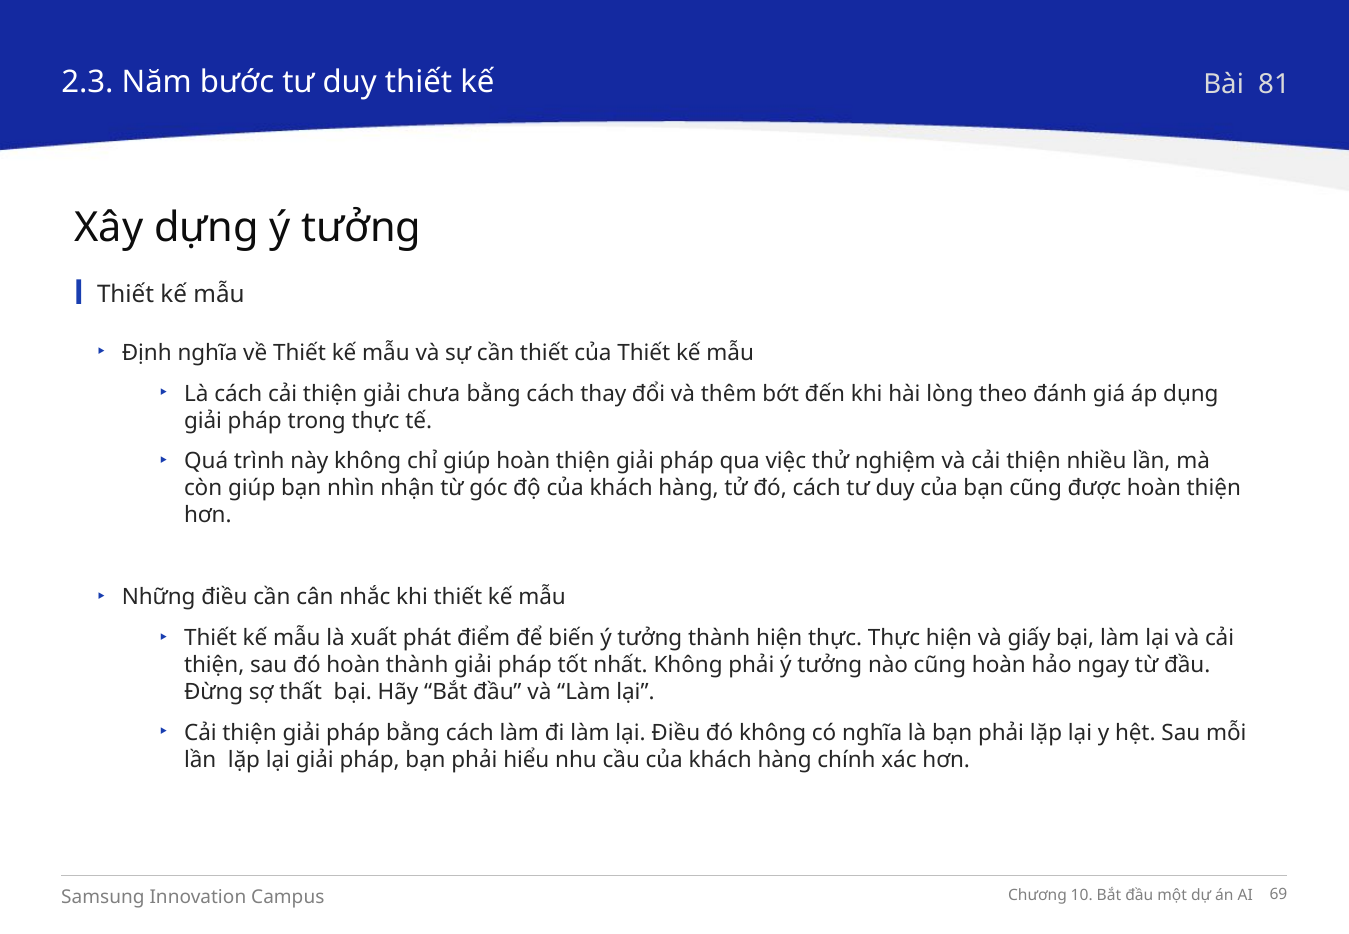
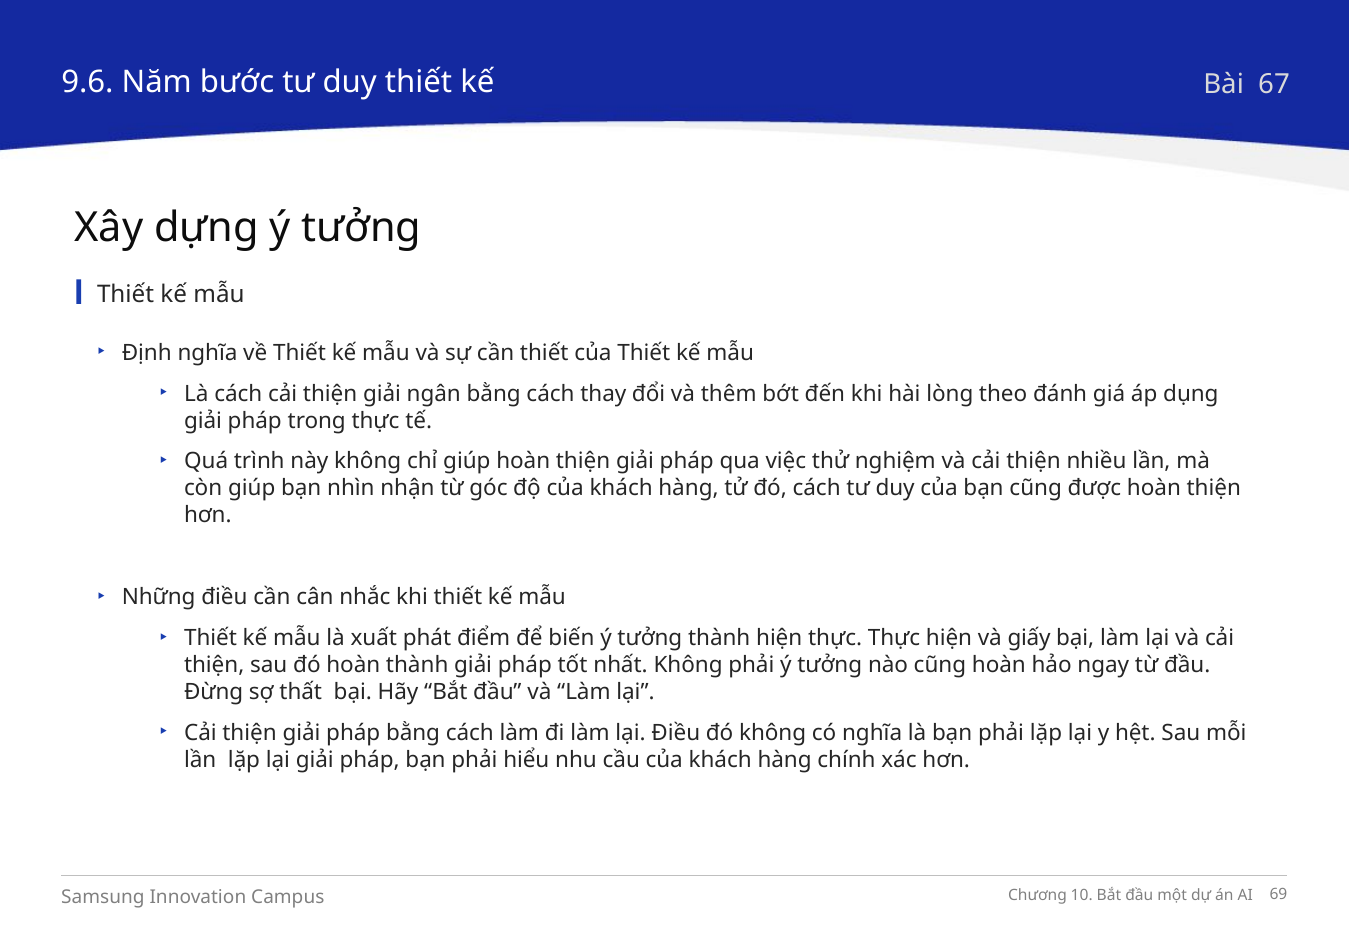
2.3: 2.3 -> 9.6
81: 81 -> 67
chưa: chưa -> ngân
